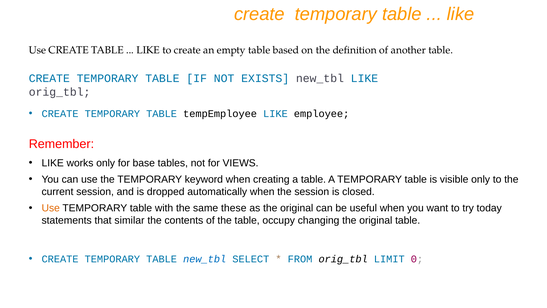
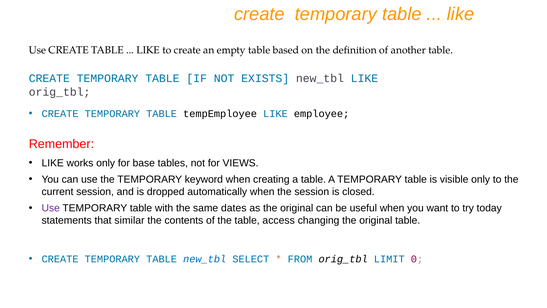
Use at (51, 208) colour: orange -> purple
these: these -> dates
occupy: occupy -> access
